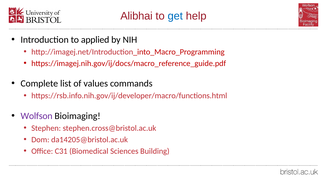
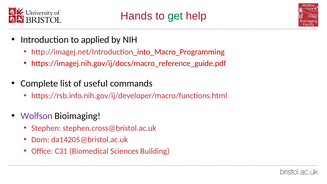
Alibhai: Alibhai -> Hands
get colour: blue -> green
values: values -> useful
